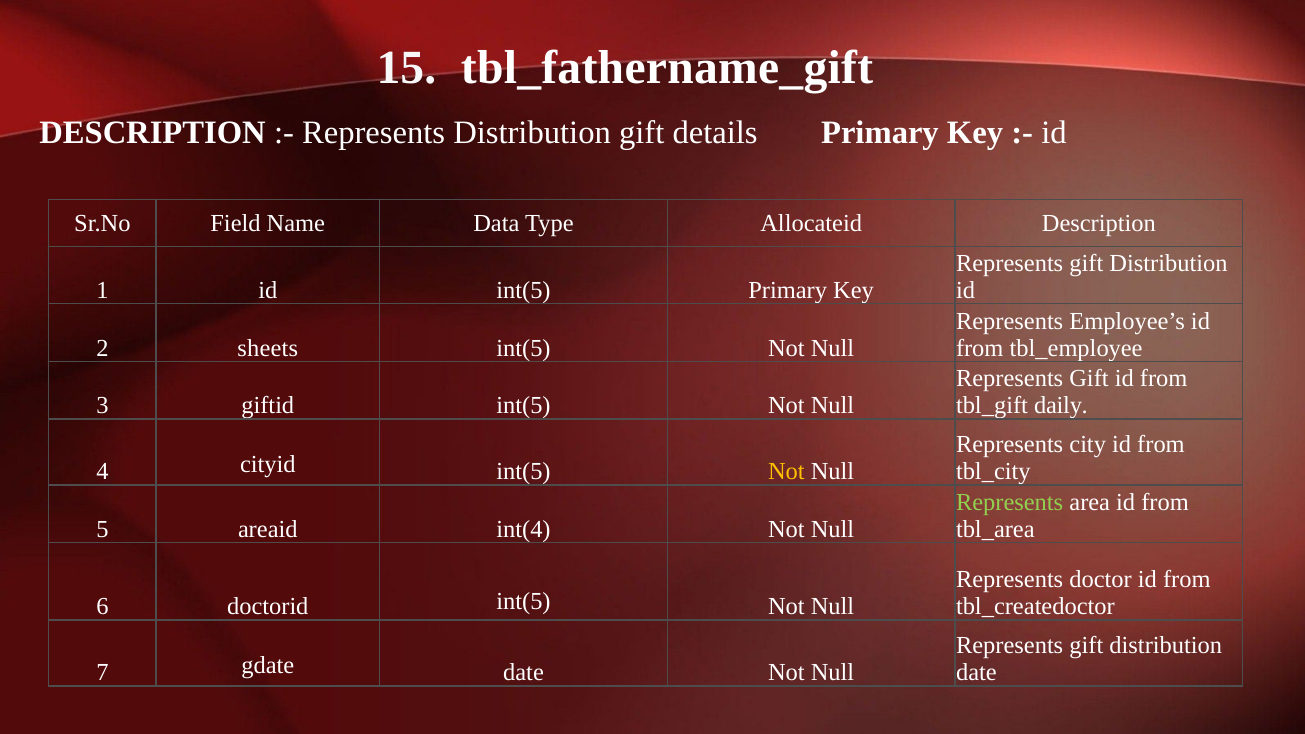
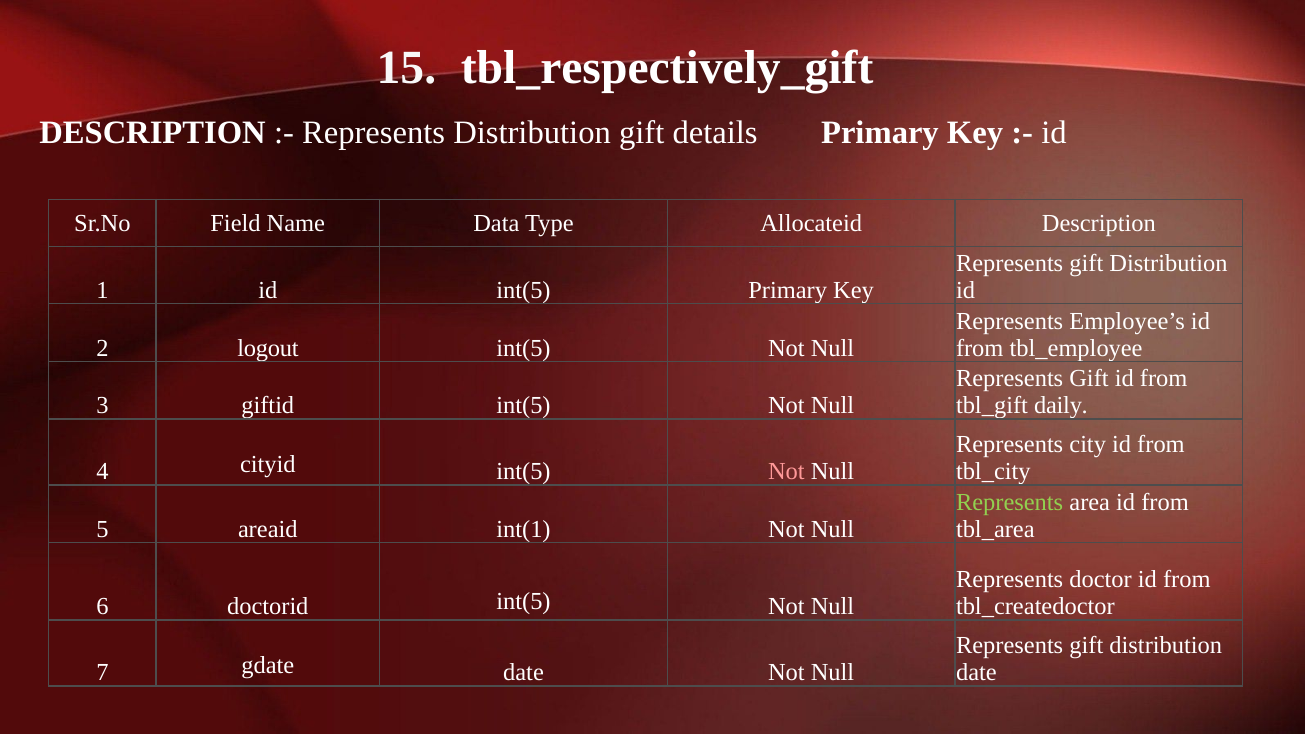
tbl_fathername_gift: tbl_fathername_gift -> tbl_respectively_gift
sheets: sheets -> logout
Not at (786, 472) colour: yellow -> pink
int(4: int(4 -> int(1
